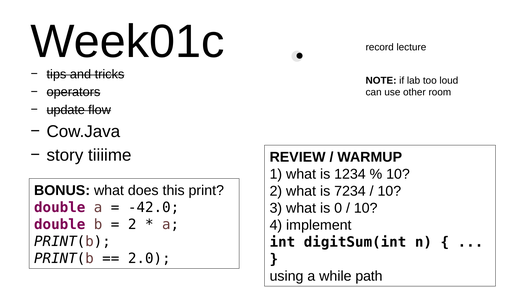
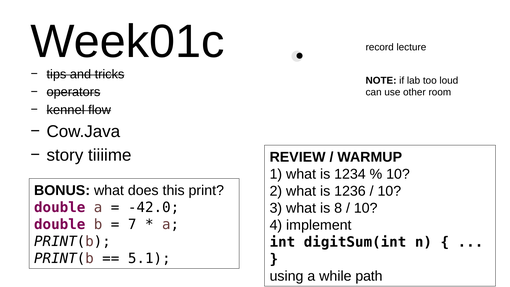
update: update -> kennel
7234: 7234 -> 1236
0: 0 -> 8
2 at (132, 224): 2 -> 7
2.0: 2.0 -> 5.1
